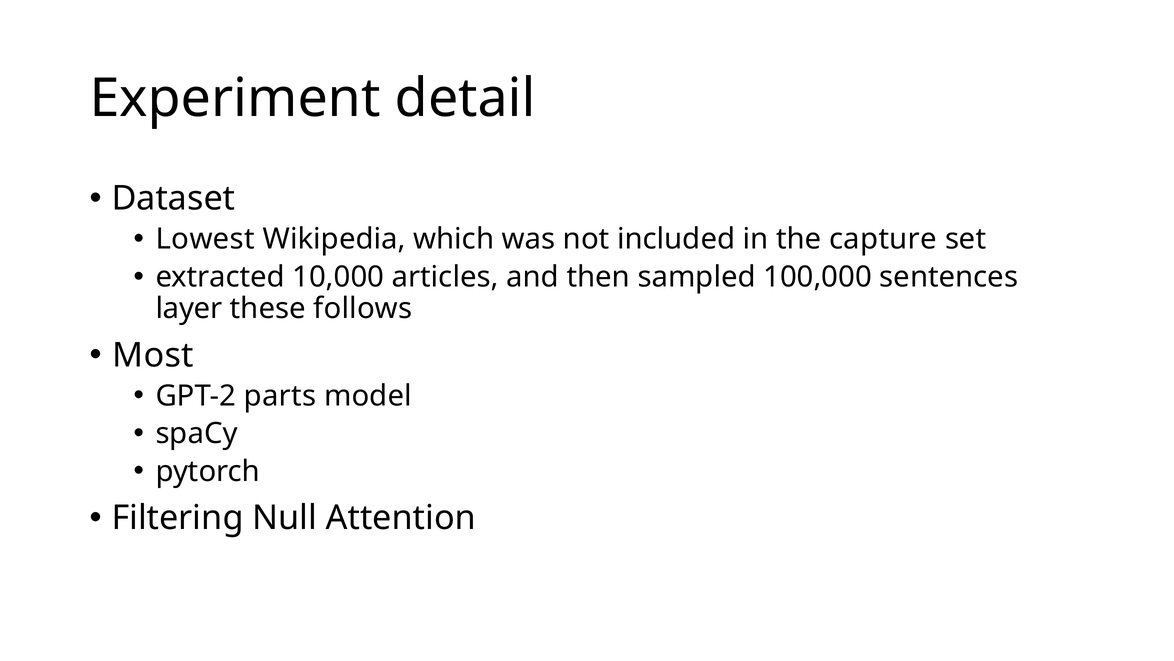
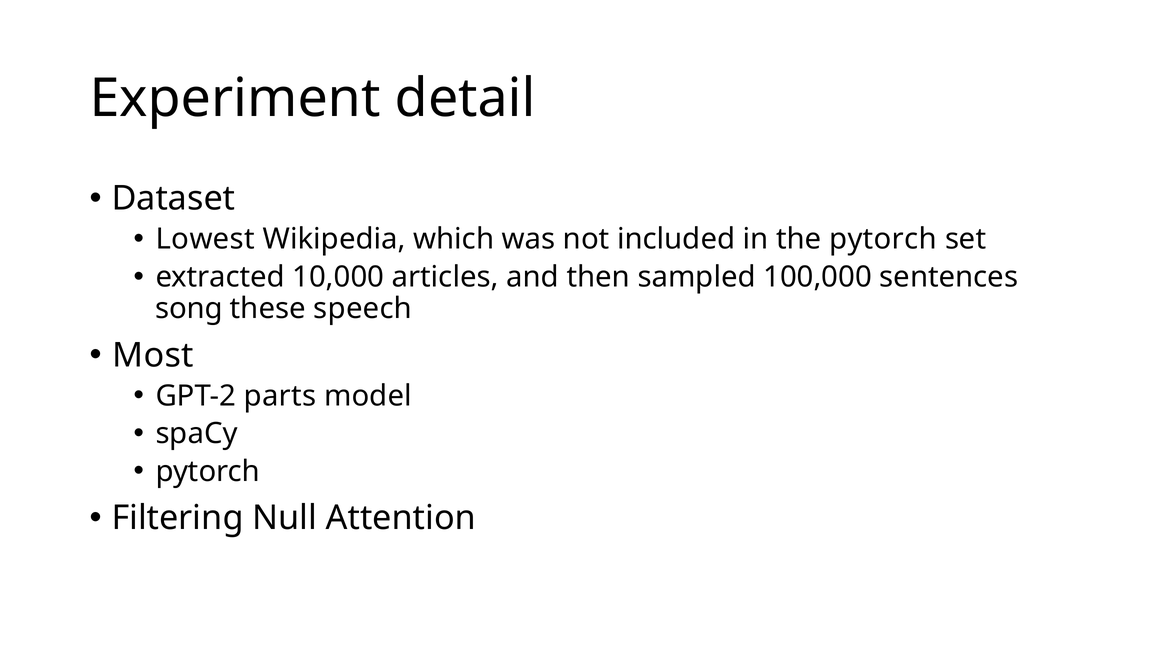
the capture: capture -> pytorch
layer: layer -> song
follows: follows -> speech
